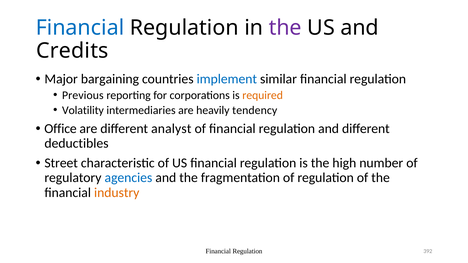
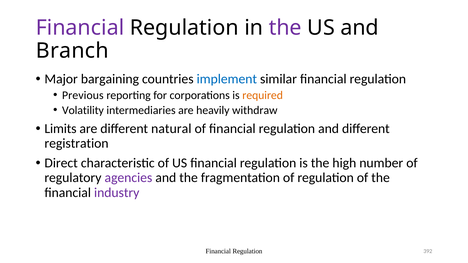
Financial at (80, 28) colour: blue -> purple
Credits: Credits -> Branch
tendency: tendency -> withdraw
Office: Office -> Limits
analyst: analyst -> natural
deductibles: deductibles -> registration
Street: Street -> Direct
agencies colour: blue -> purple
industry colour: orange -> purple
